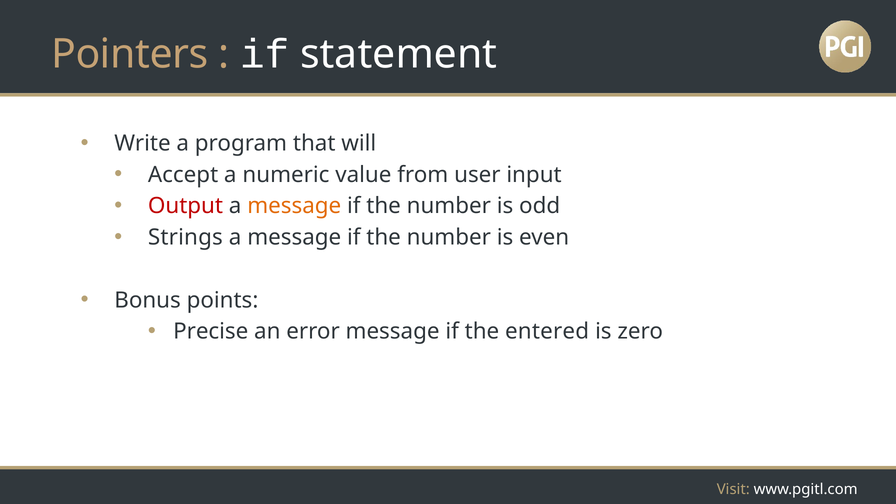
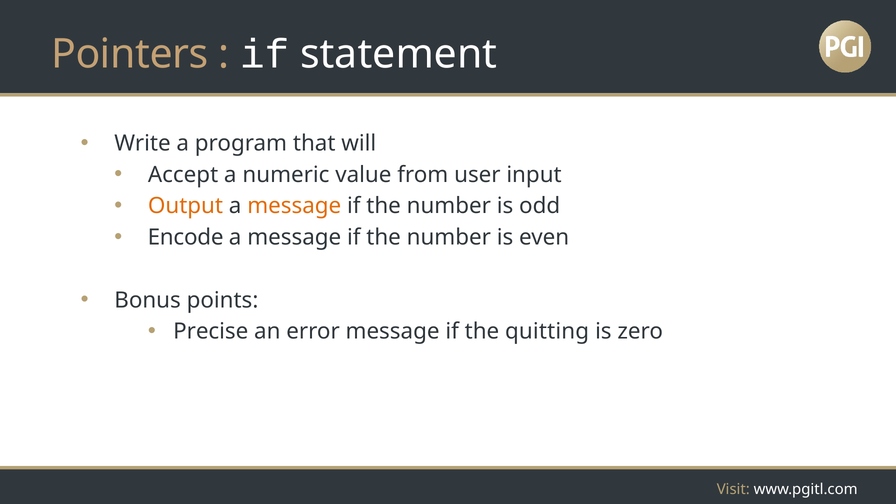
Output colour: red -> orange
Strings: Strings -> Encode
entered: entered -> quitting
